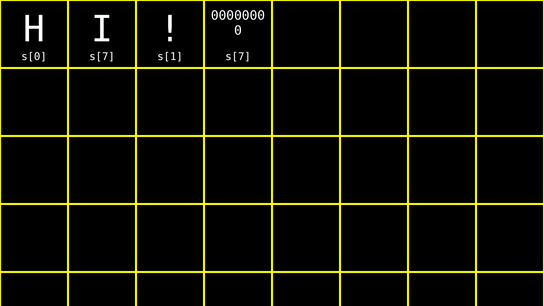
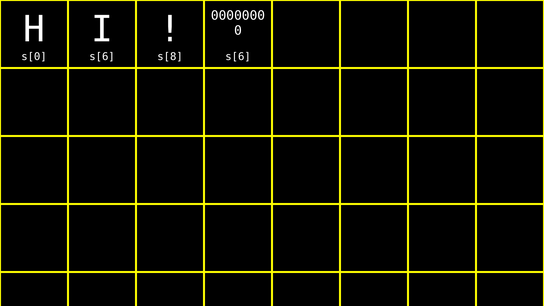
s[7 at (102, 57): s[7 -> s[6
s[1: s[1 -> s[8
s[7 at (238, 57): s[7 -> s[6
